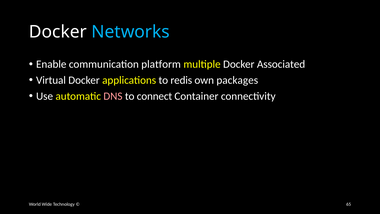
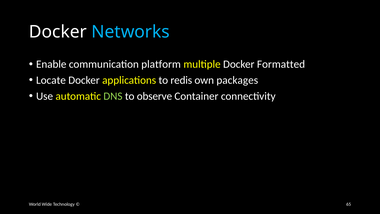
Associated: Associated -> Formatted
Virtual: Virtual -> Locate
DNS colour: pink -> light green
connect: connect -> observe
